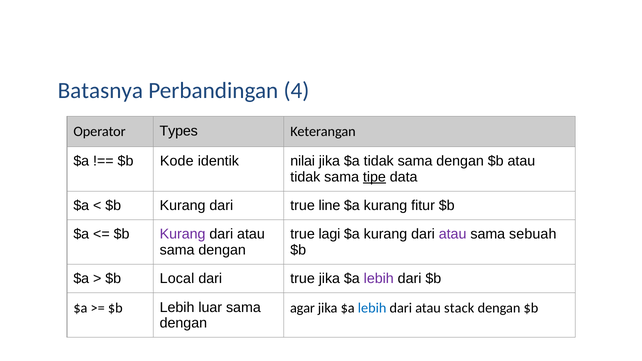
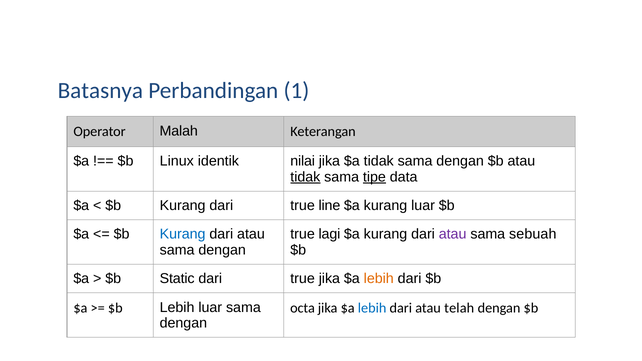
4: 4 -> 1
Types: Types -> Malah
Kode: Kode -> Linux
tidak at (305, 177) underline: none -> present
kurang fitur: fitur -> luar
Kurang at (183, 234) colour: purple -> blue
Local: Local -> Static
lebih at (379, 279) colour: purple -> orange
agar: agar -> octa
stack: stack -> telah
